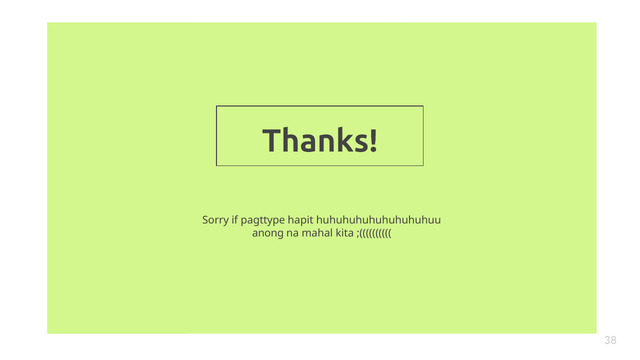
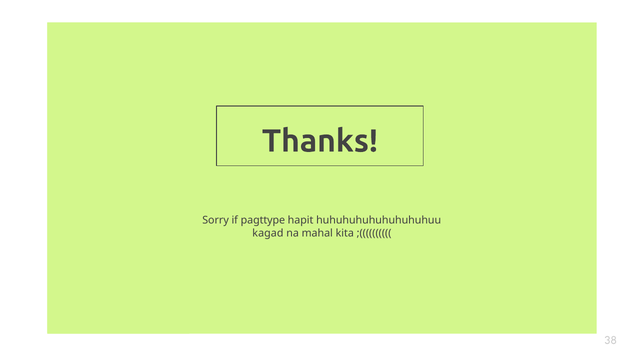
anong: anong -> kagad
